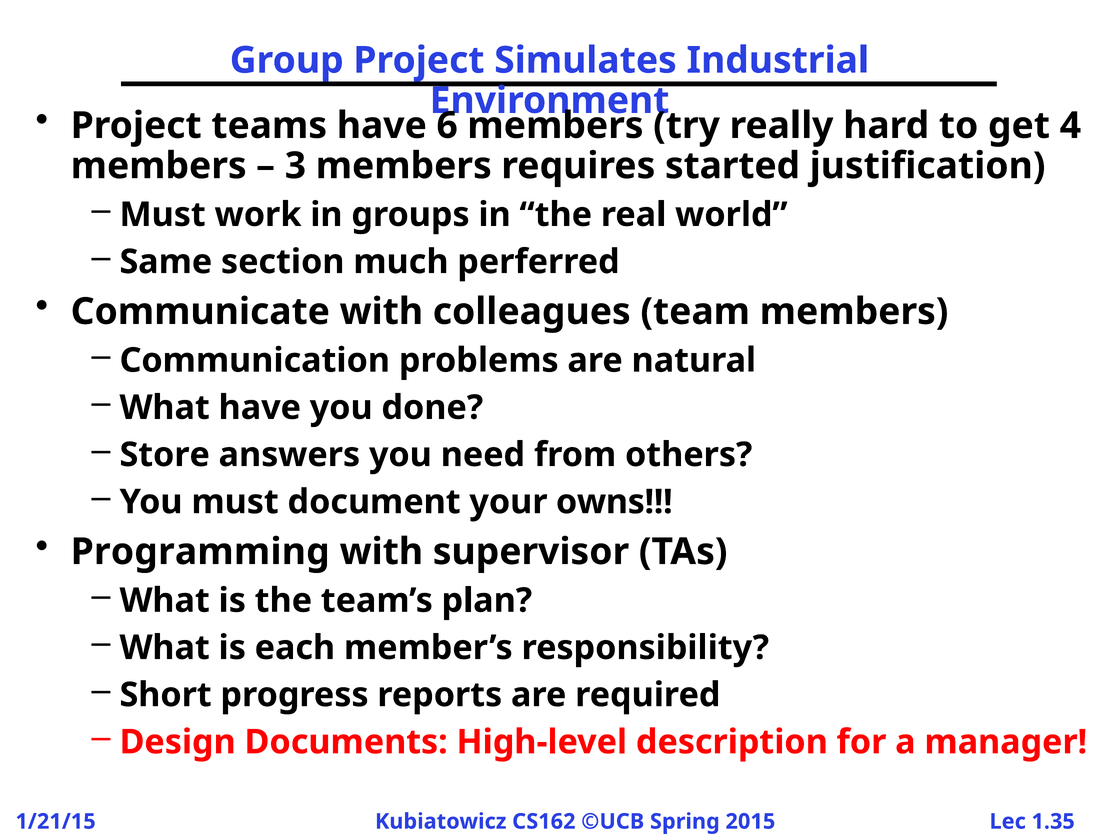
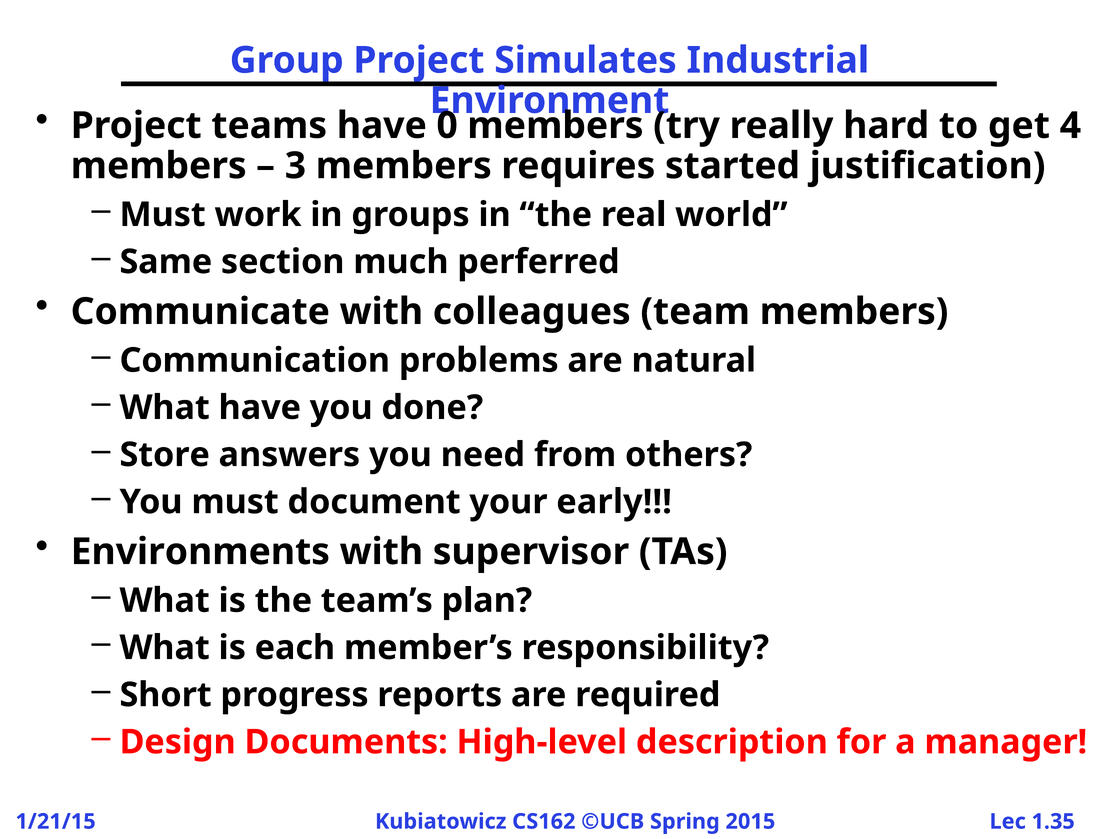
6: 6 -> 0
owns: owns -> early
Programming: Programming -> Environments
